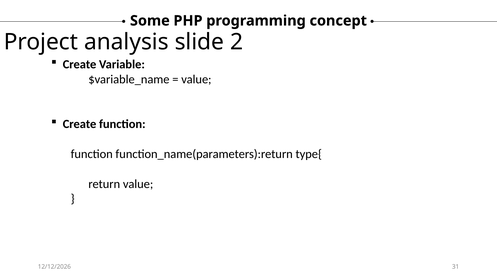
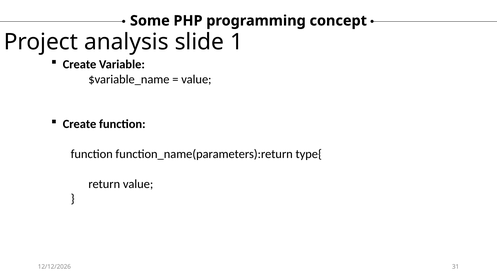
2: 2 -> 1
